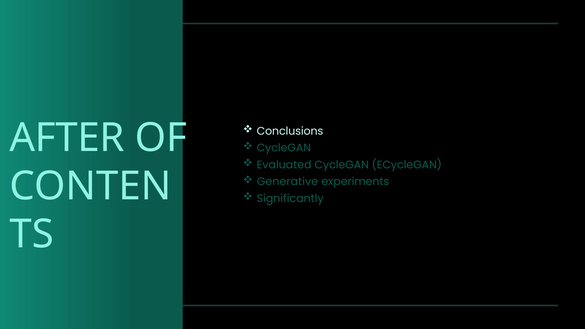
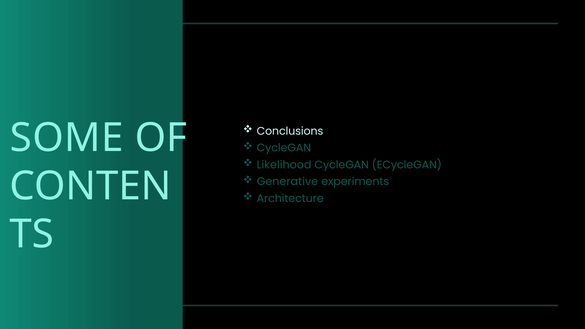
AFTER: AFTER -> SOME
Evaluated: Evaluated -> Likelihood
Significantly: Significantly -> Architecture
